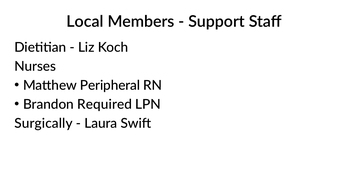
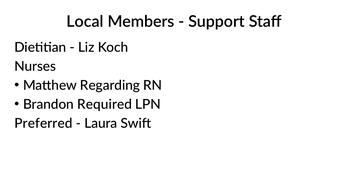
Peripheral: Peripheral -> Regarding
Surgically: Surgically -> Preferred
